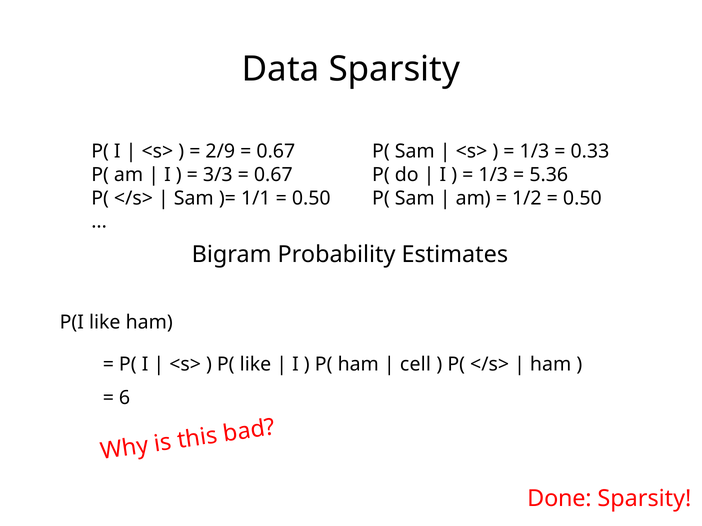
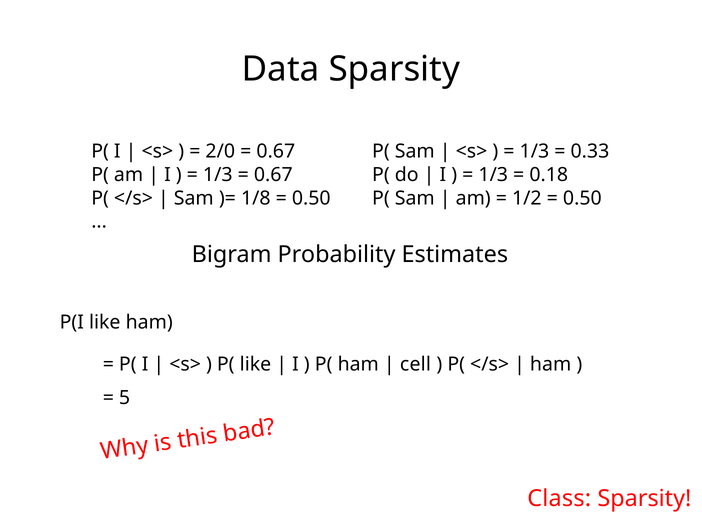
2/9: 2/9 -> 2/0
3/3 at (218, 175): 3/3 -> 1/3
5.36: 5.36 -> 0.18
1/1: 1/1 -> 1/8
6: 6 -> 5
Done: Done -> Class
